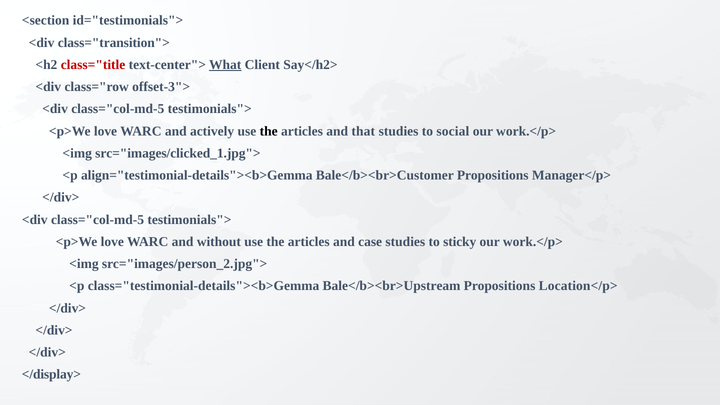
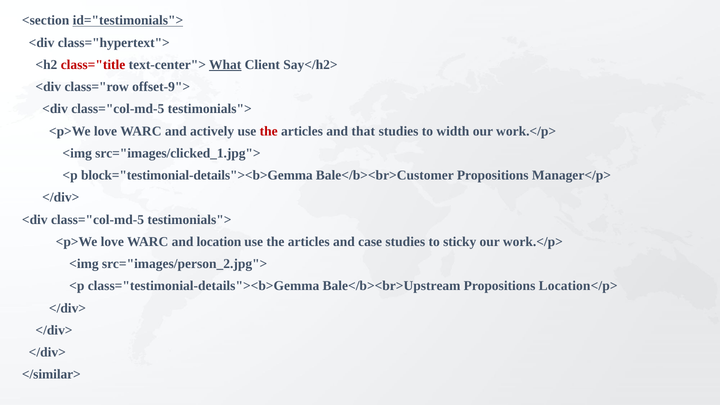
id="testimonials"> underline: none -> present
class="transition">: class="transition"> -> class="hypertext">
offset-3">: offset-3"> -> offset-9">
the at (269, 131) colour: black -> red
social: social -> width
align="testimonial-details"><b>Gemma: align="testimonial-details"><b>Gemma -> block="testimonial-details"><b>Gemma
without: without -> location
</display>: </display> -> </similar>
